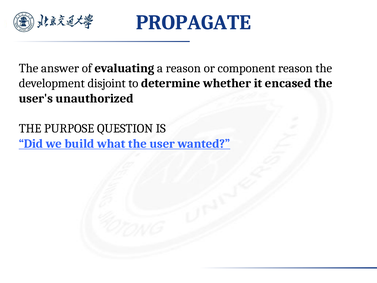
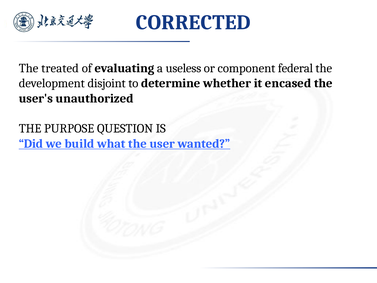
PROPAGATE: PROPAGATE -> CORRECTED
answer: answer -> treated
a reason: reason -> useless
component reason: reason -> federal
